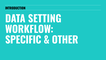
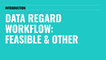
SETTING: SETTING -> REGARD
SPECIFIC: SPECIFIC -> FEASIBLE
